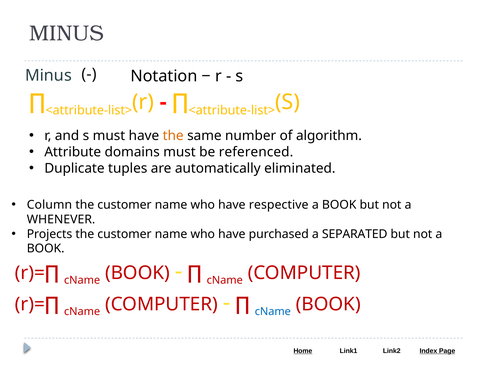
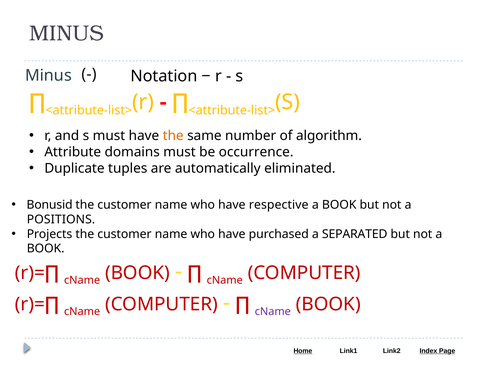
referenced: referenced -> occurrence
Column: Column -> Bonusid
WHENEVER: WHENEVER -> POSITIONS
cName at (273, 312) colour: blue -> purple
